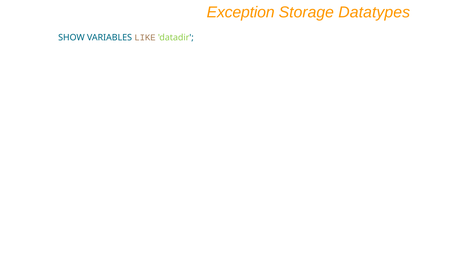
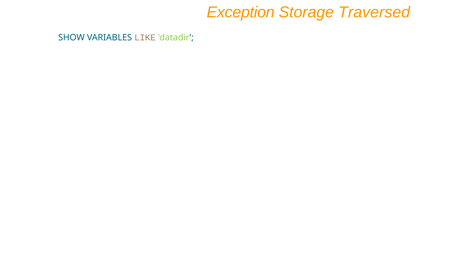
Datatypes: Datatypes -> Traversed
